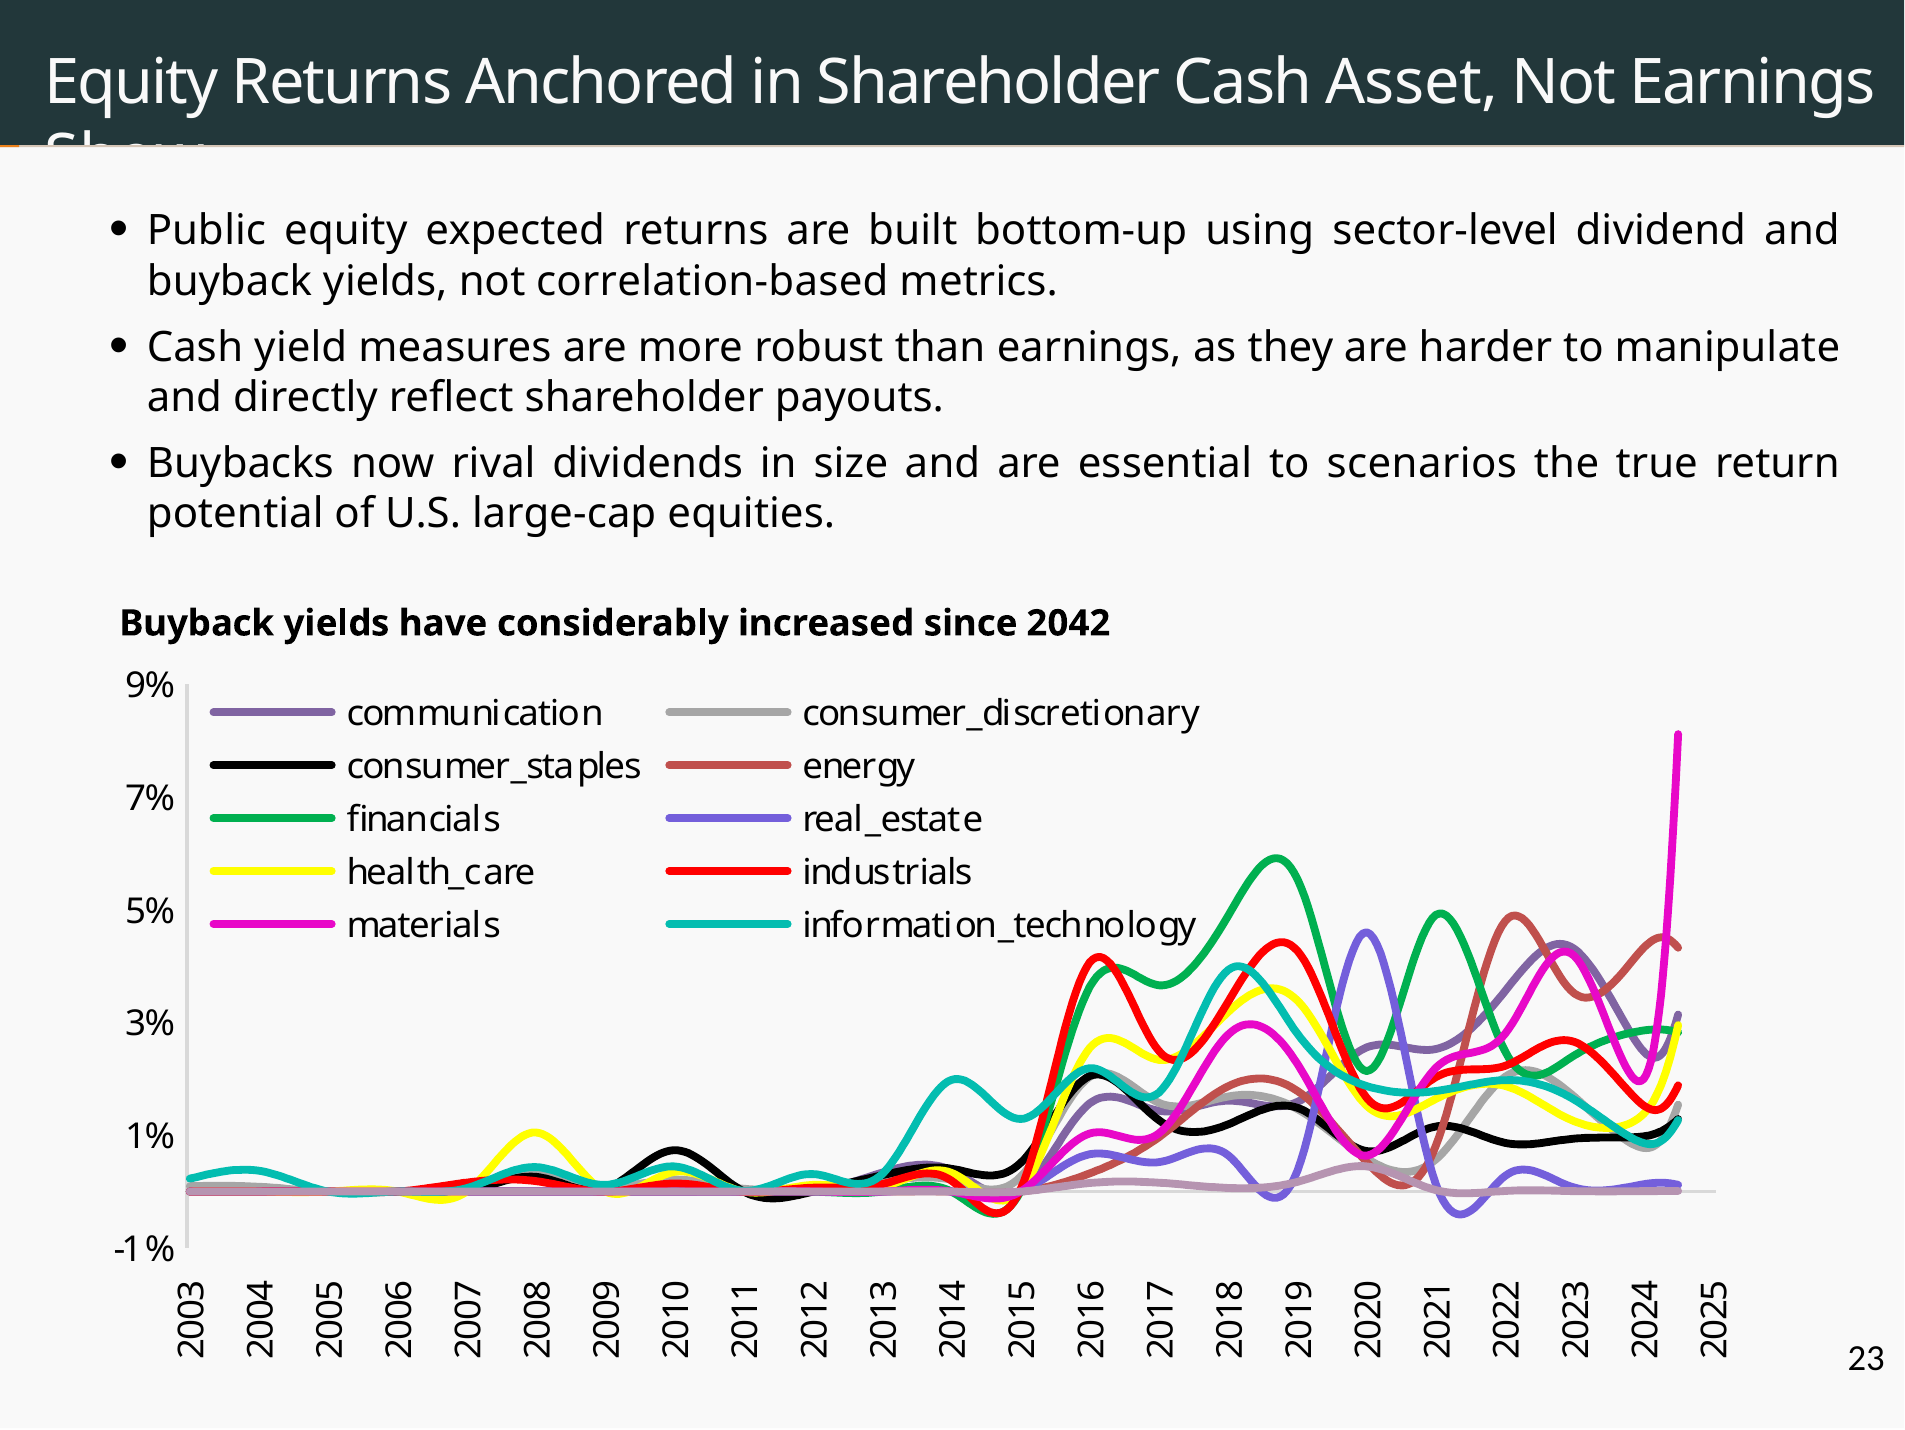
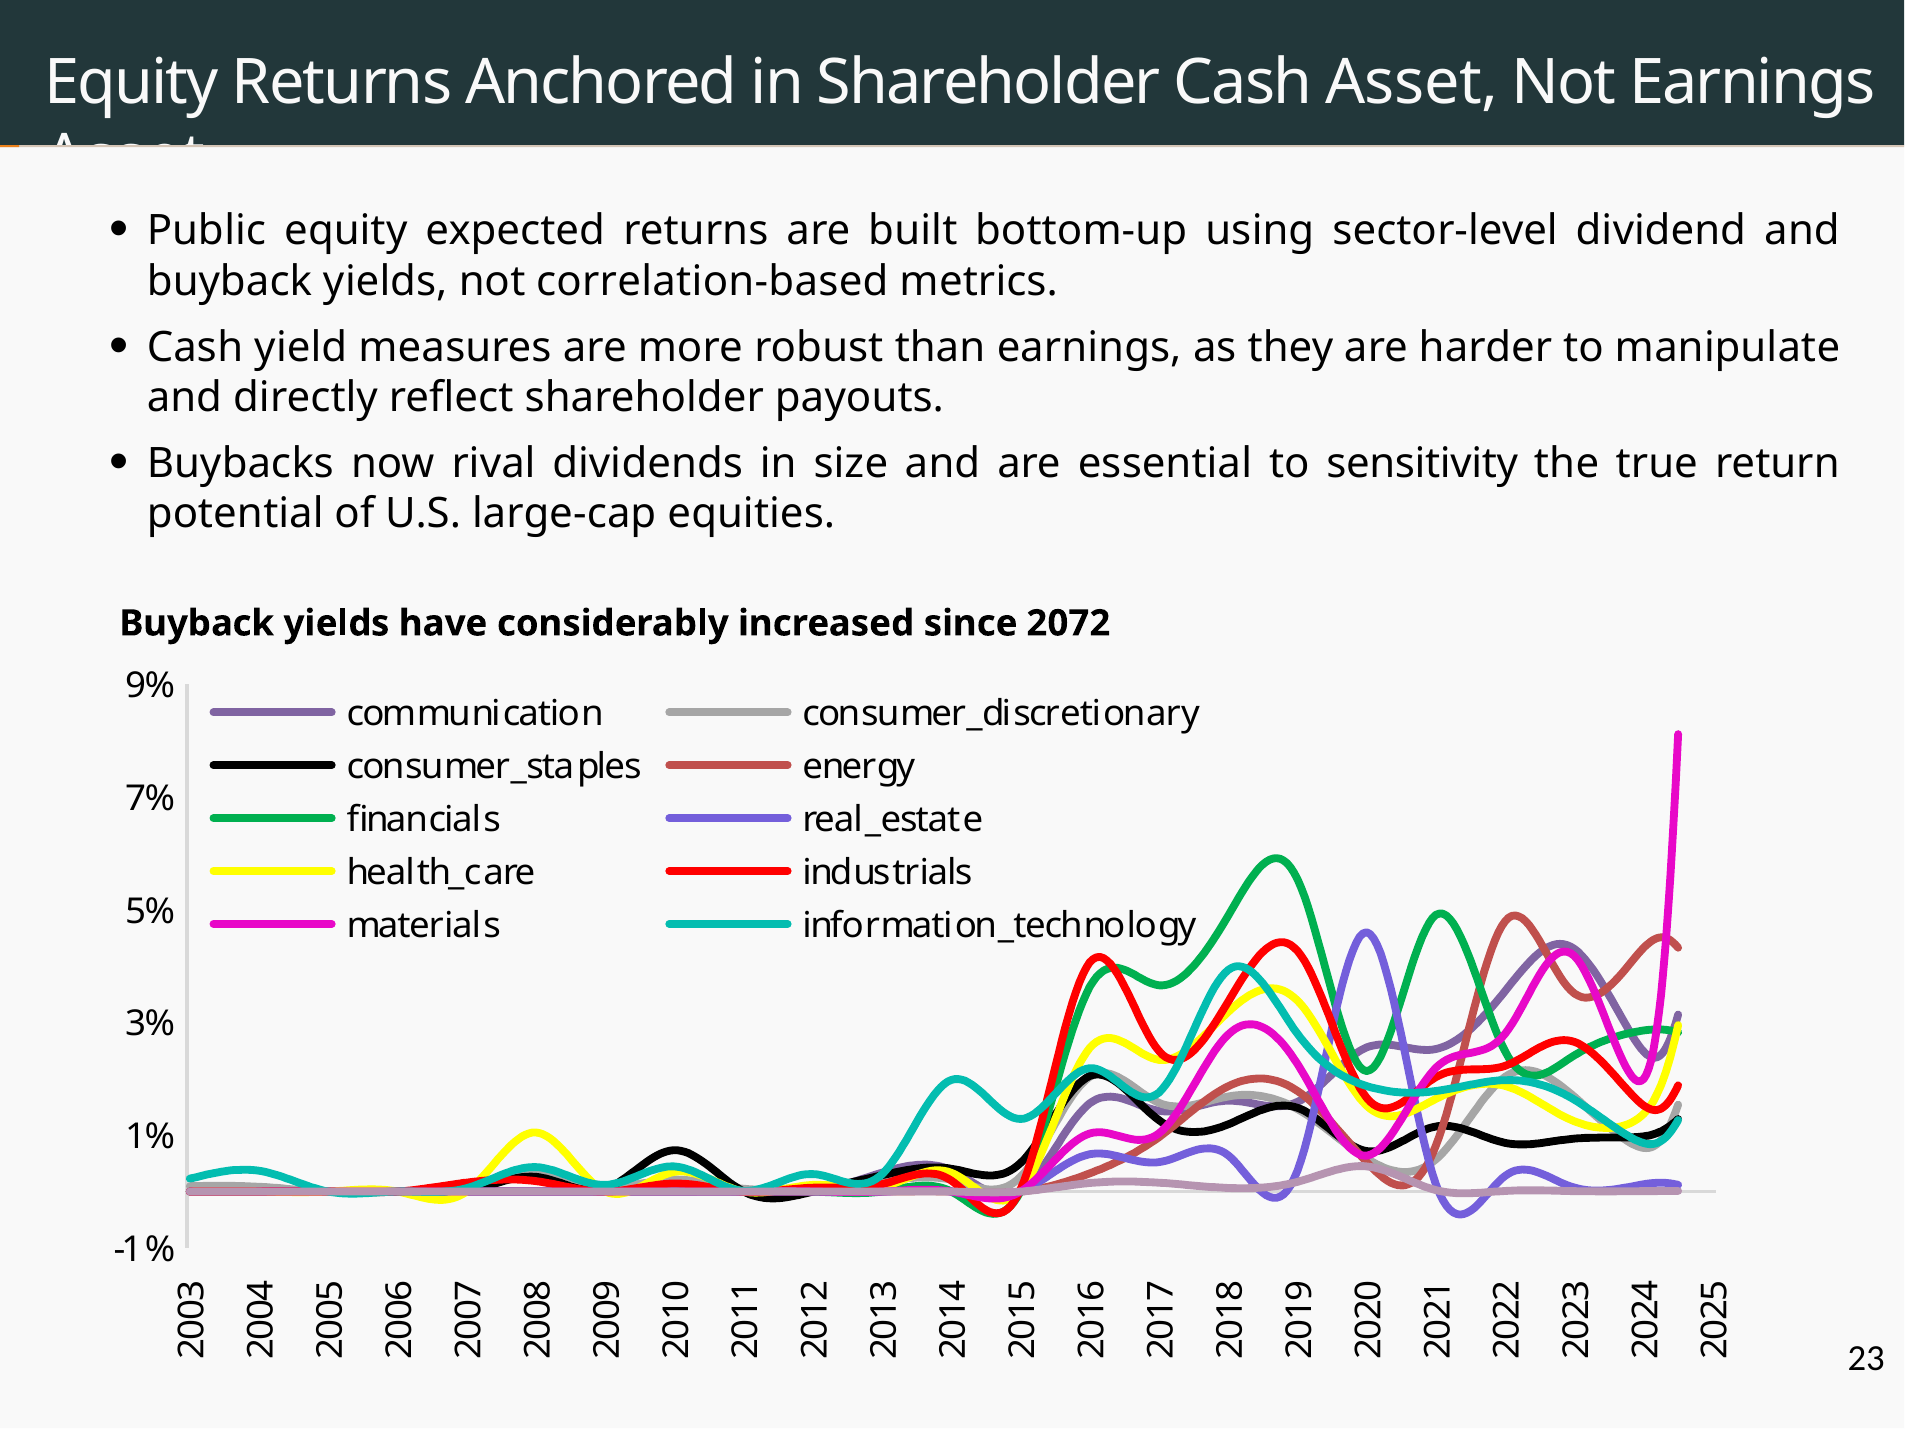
Show at (125, 158): Show -> Asset
scenarios: scenarios -> sensitivity
2042: 2042 -> 2072
